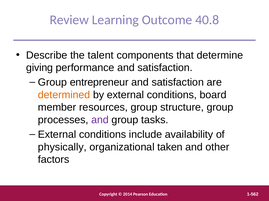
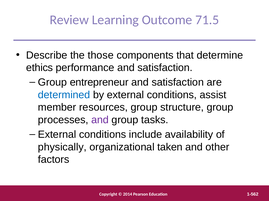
40.8: 40.8 -> 71.5
talent: talent -> those
giving: giving -> ethics
determined colour: orange -> blue
board: board -> assist
